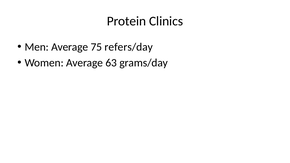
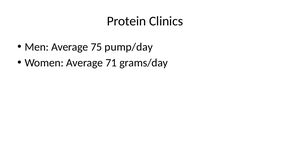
refers/day: refers/day -> pump/day
63: 63 -> 71
